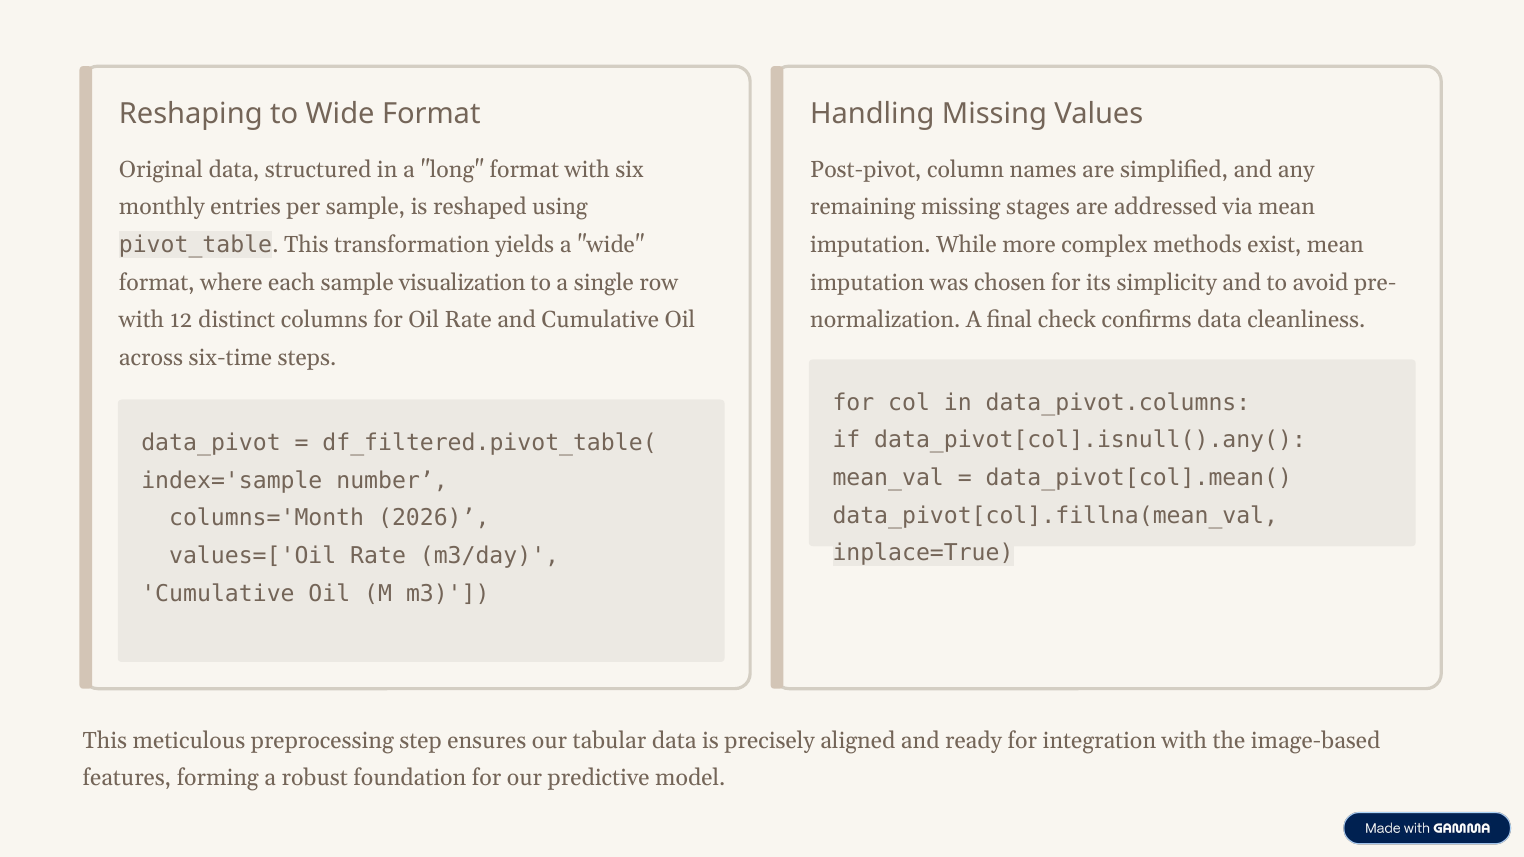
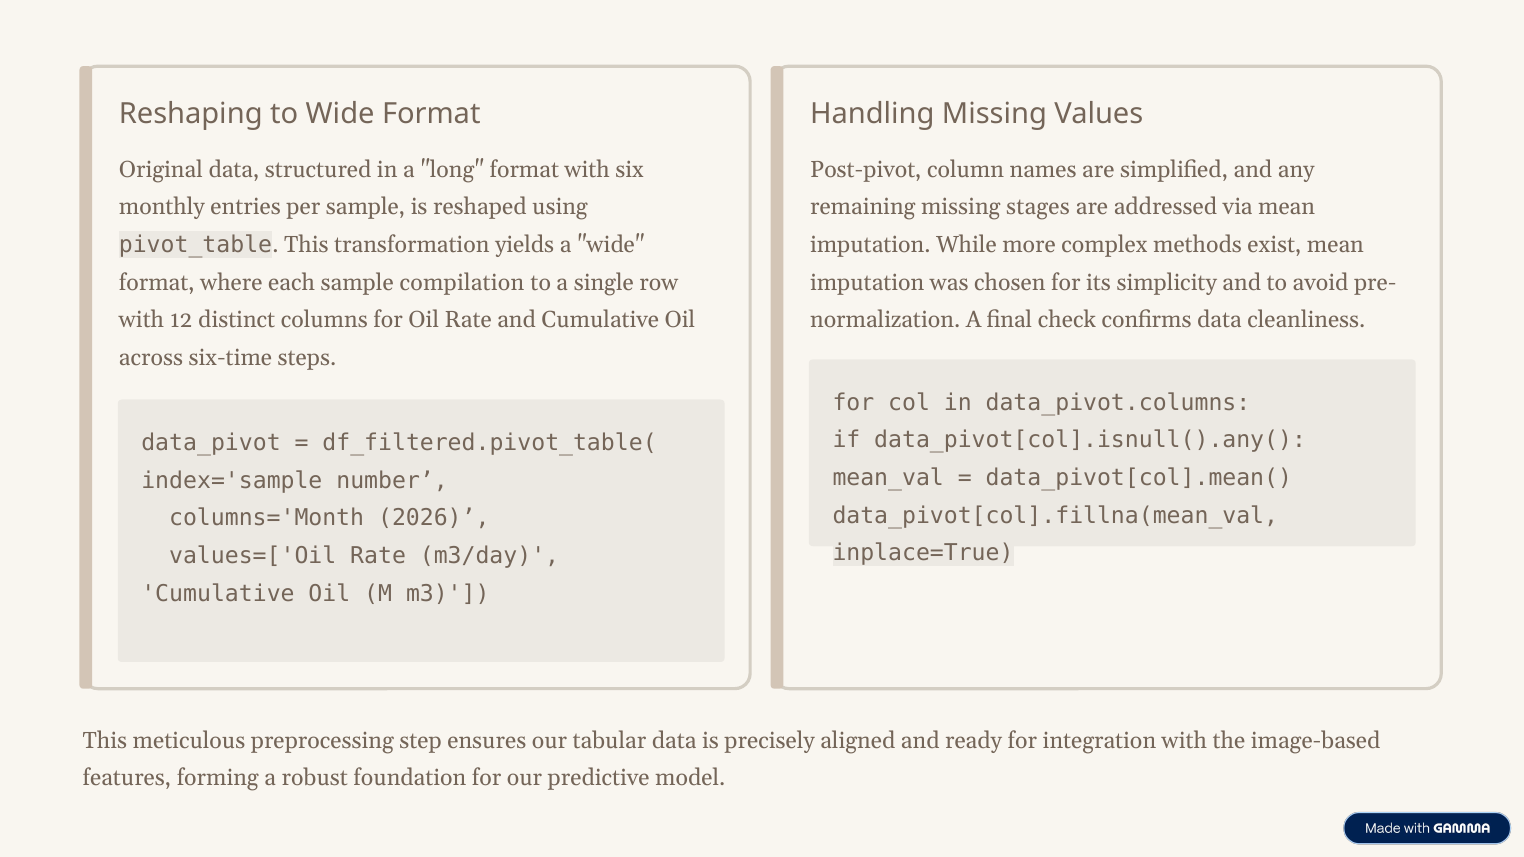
visualization: visualization -> compilation
